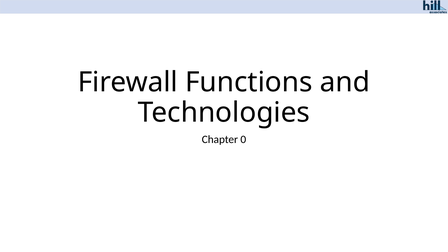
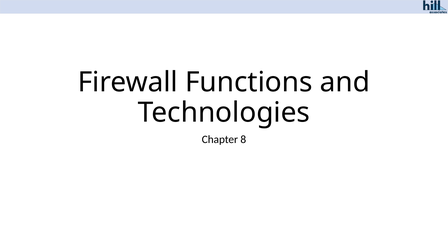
0: 0 -> 8
